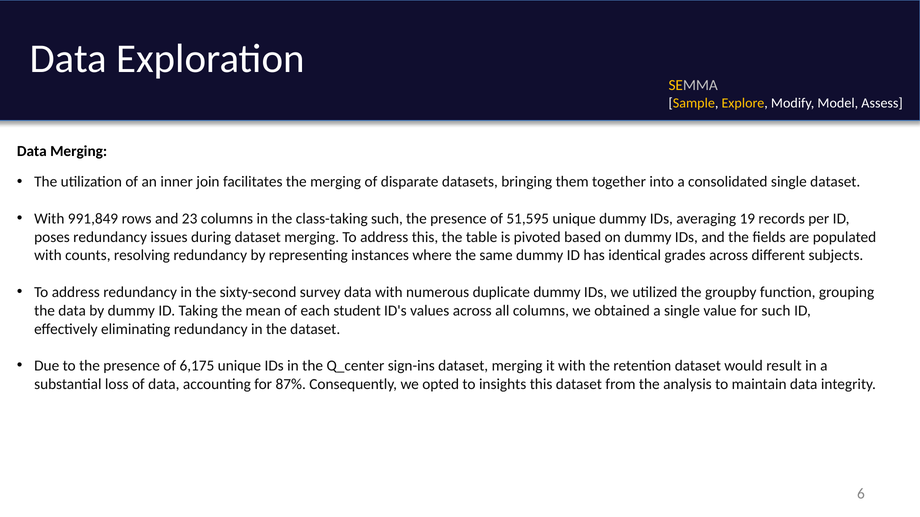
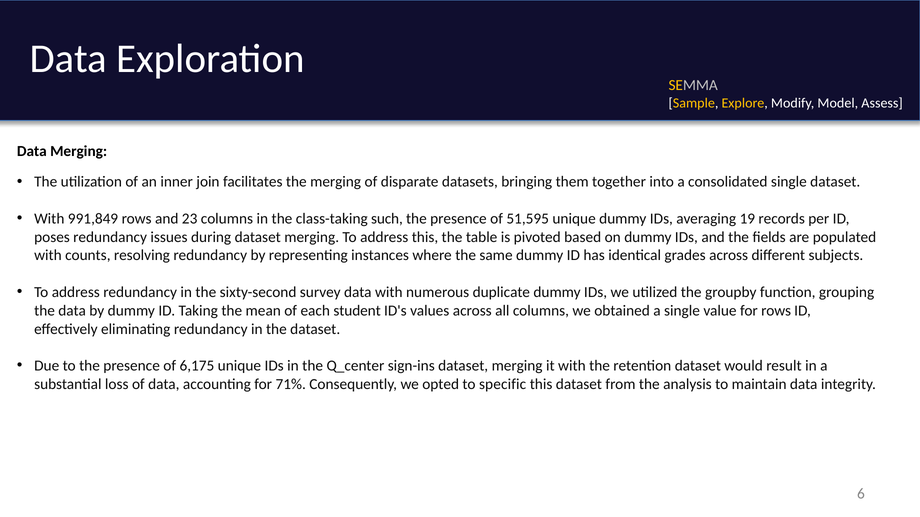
for such: such -> rows
87%: 87% -> 71%
insights: insights -> specific
